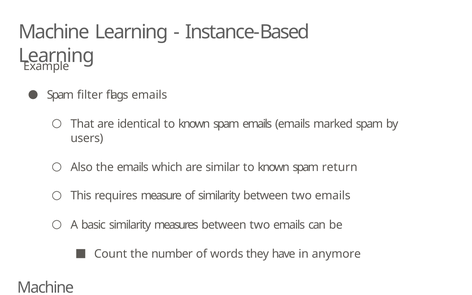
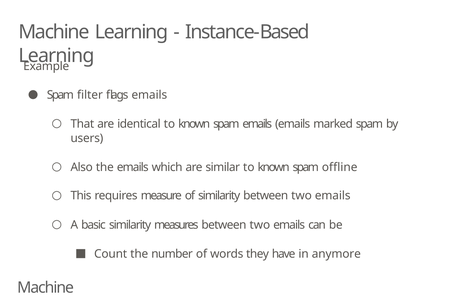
return: return -> offline
